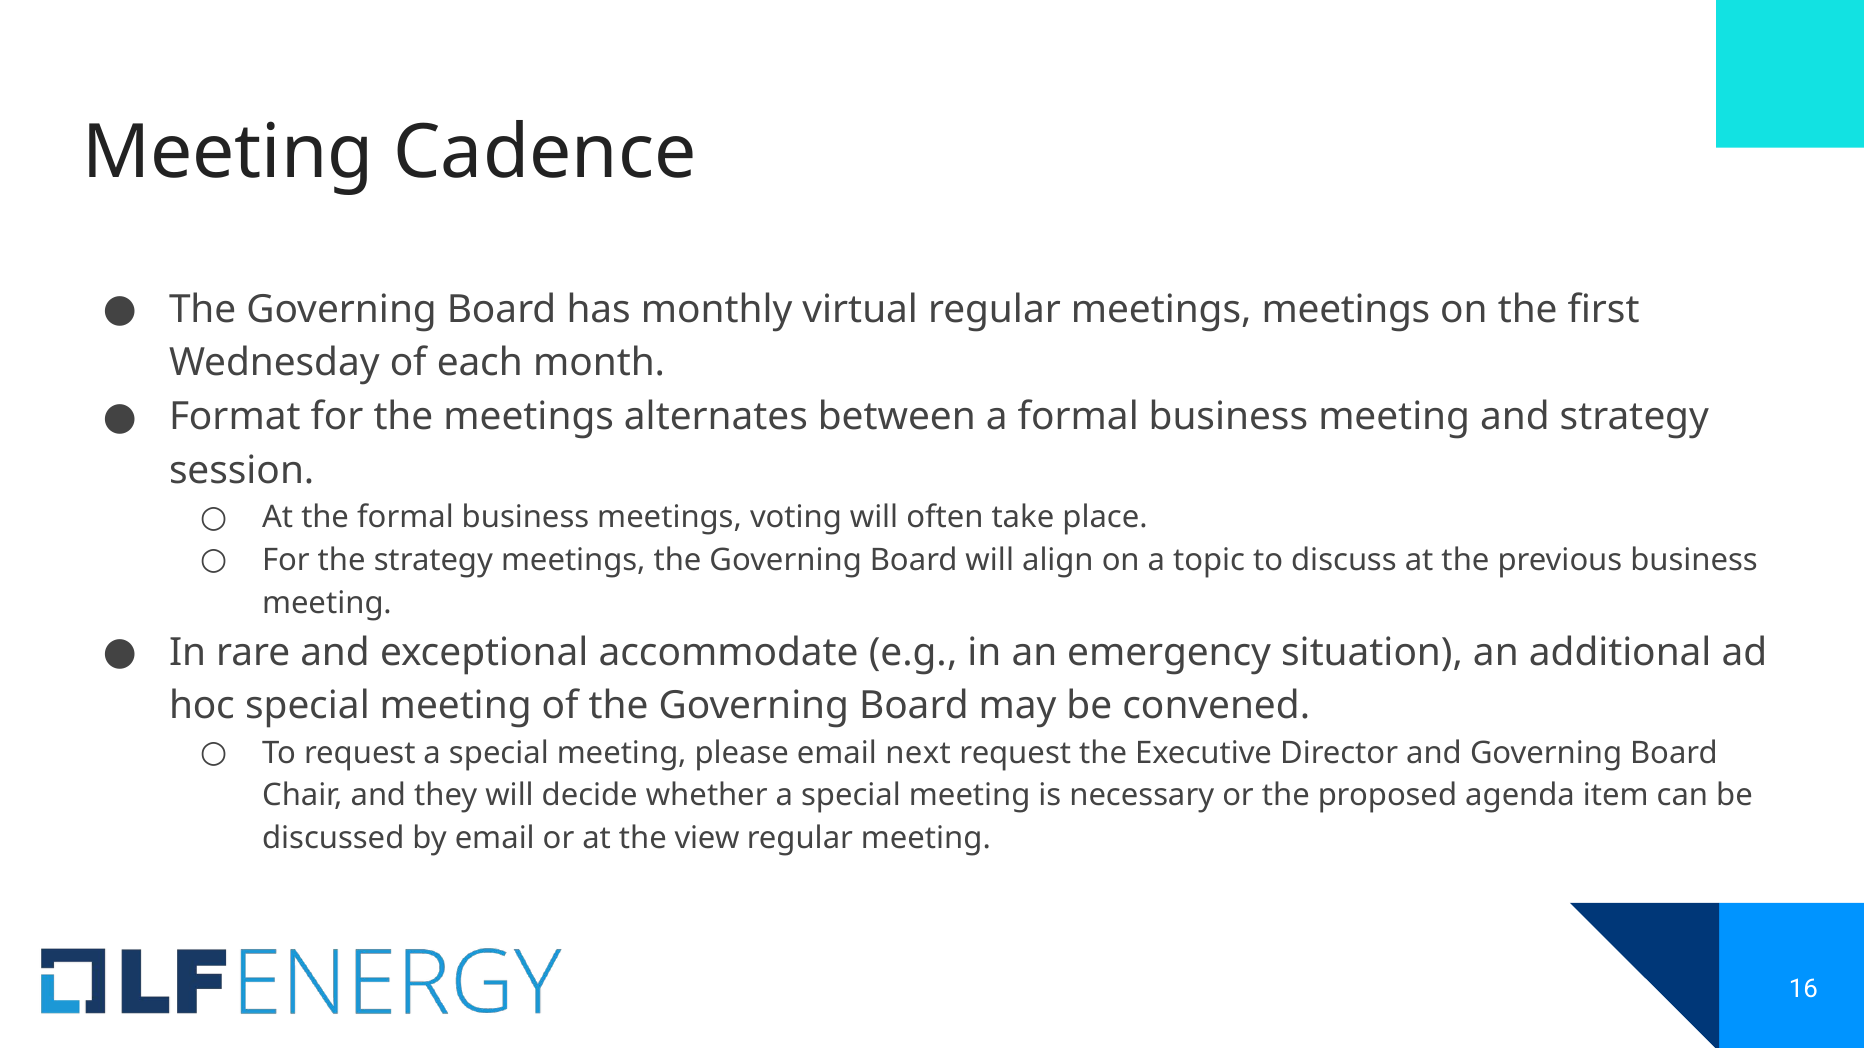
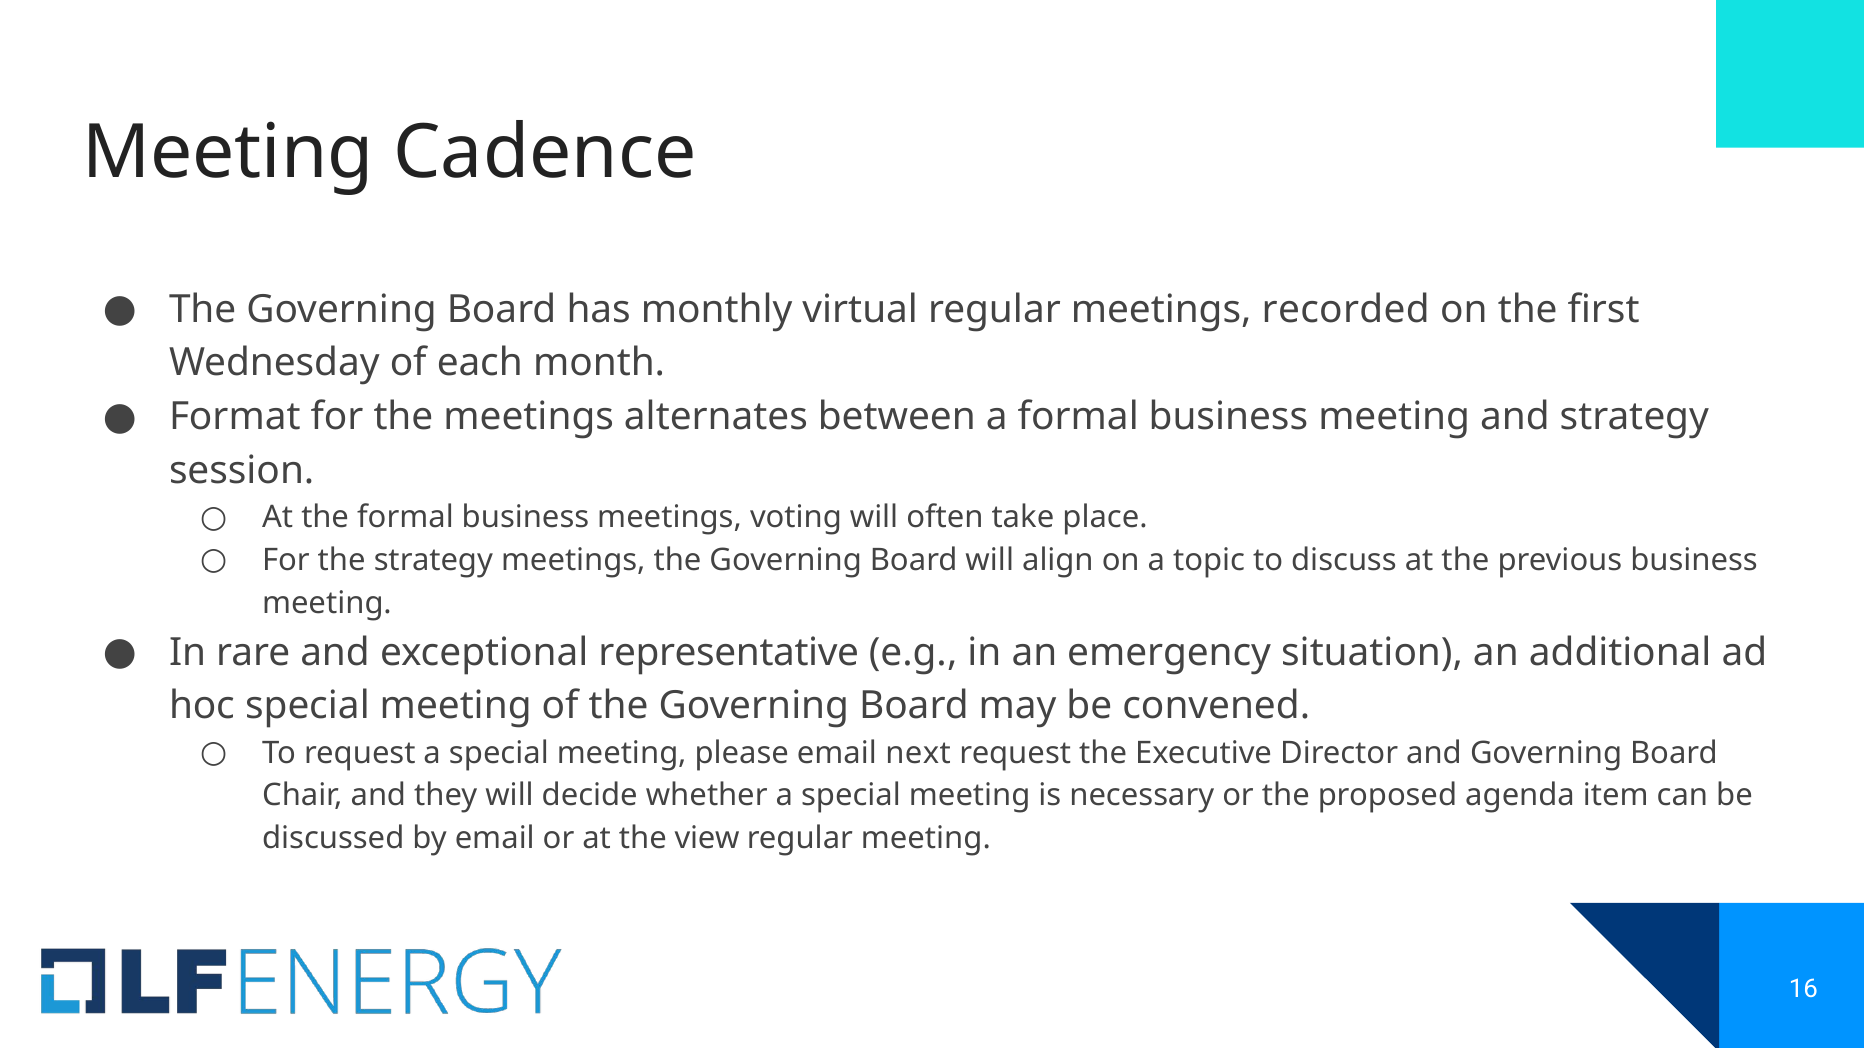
meetings meetings: meetings -> recorded
accommodate: accommodate -> representative
